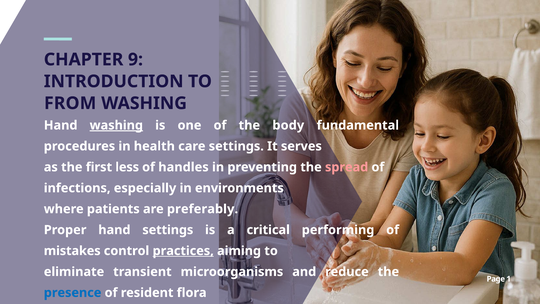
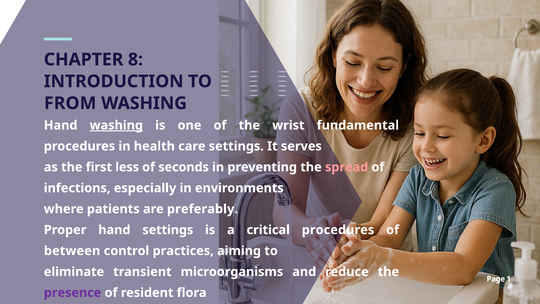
9: 9 -> 8
body: body -> wrist
handles: handles -> seconds
critical performing: performing -> procedures
mistakes: mistakes -> between
practices underline: present -> none
presence colour: blue -> purple
